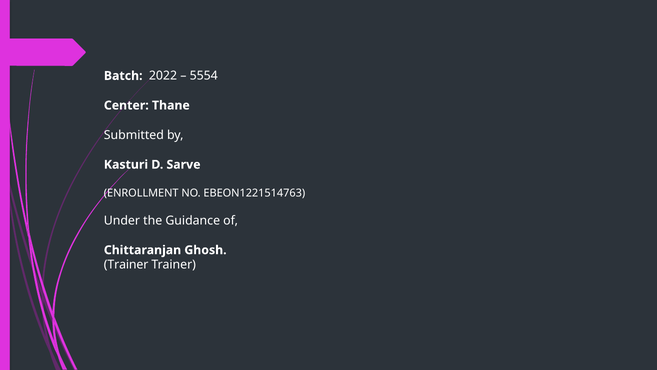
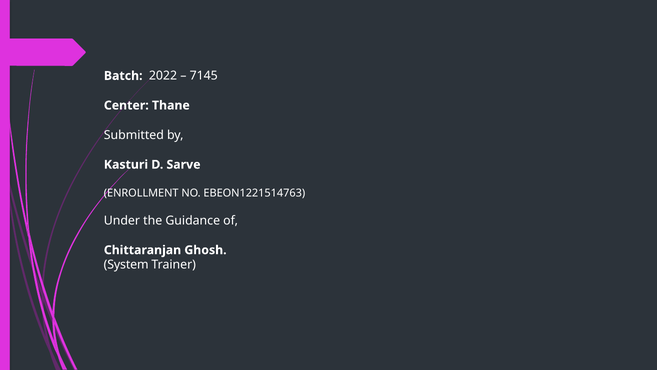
5554: 5554 -> 7145
Trainer at (126, 265): Trainer -> System
